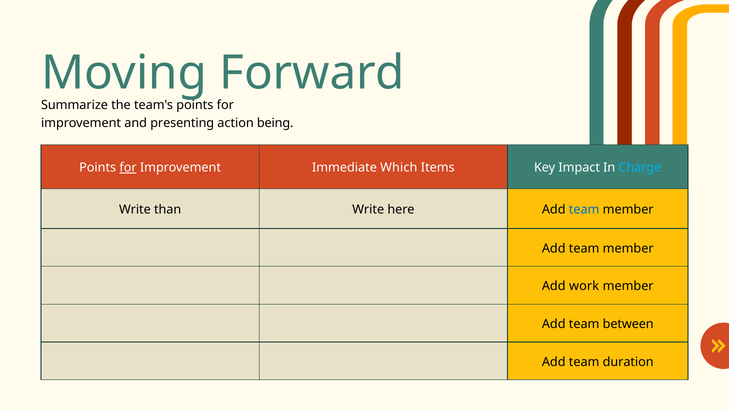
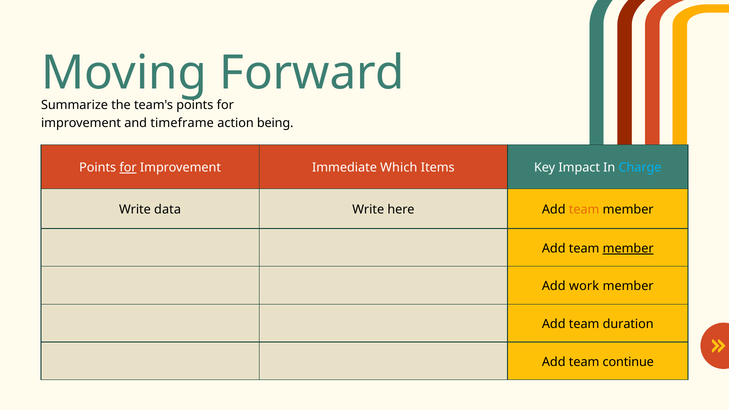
presenting: presenting -> timeframe
than: than -> data
team at (584, 210) colour: blue -> orange
member at (628, 248) underline: none -> present
between: between -> duration
duration: duration -> continue
